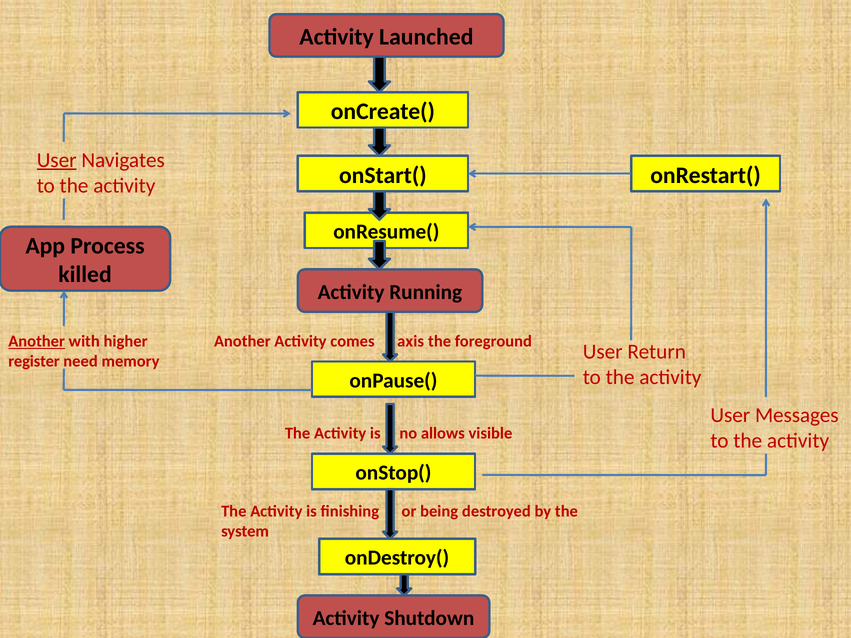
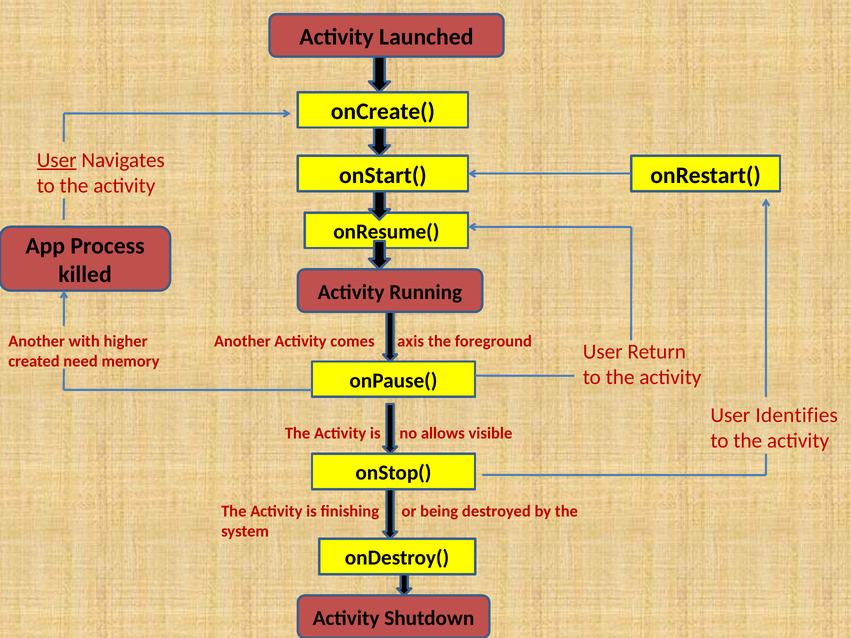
Another at (37, 341) underline: present -> none
register: register -> created
Messages: Messages -> Identifies
